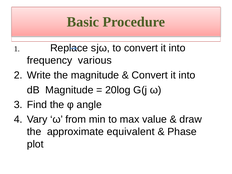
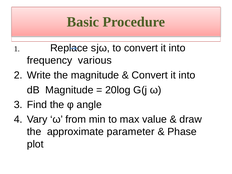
equivalent: equivalent -> parameter
